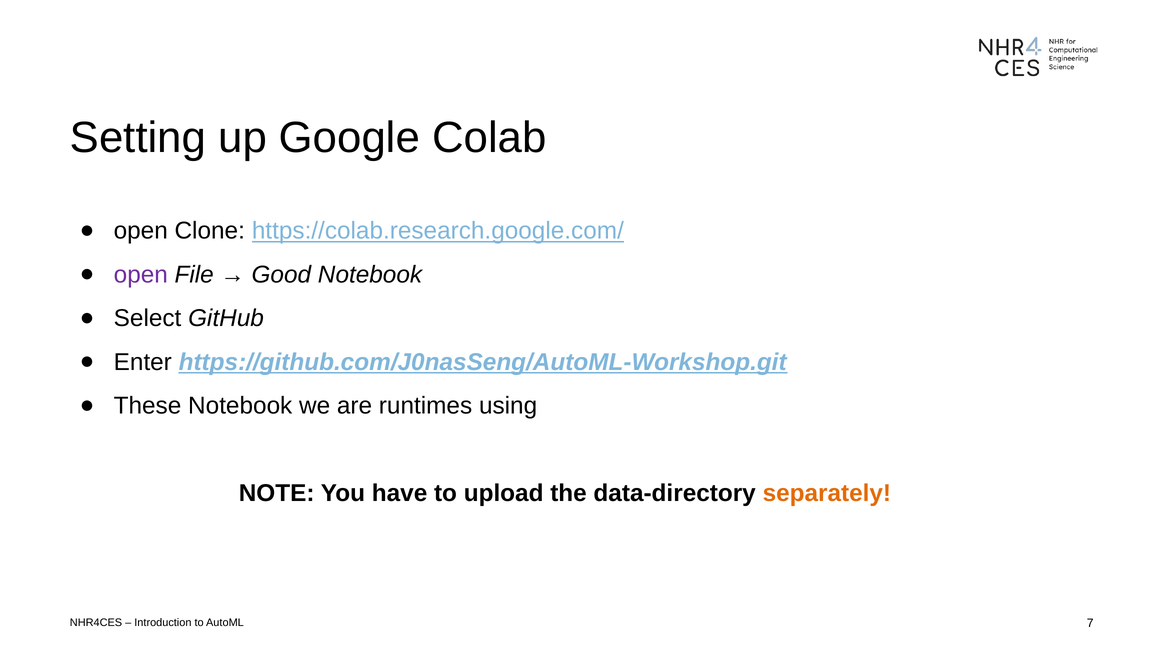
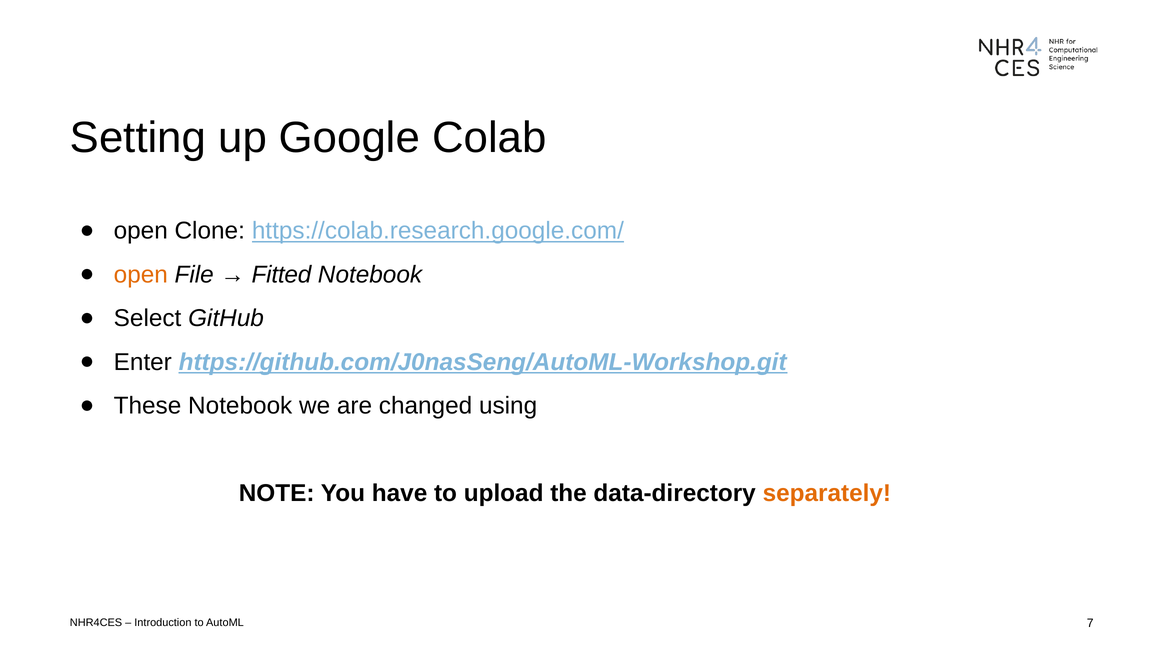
open at (141, 275) colour: purple -> orange
Good: Good -> Fitted
runtimes: runtimes -> changed
